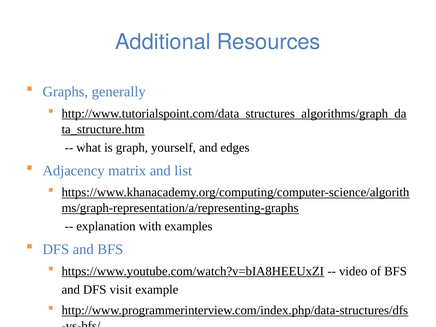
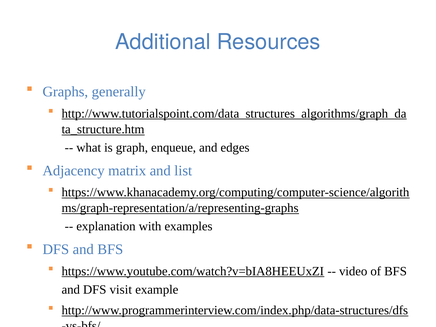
yourself: yourself -> enqueue
